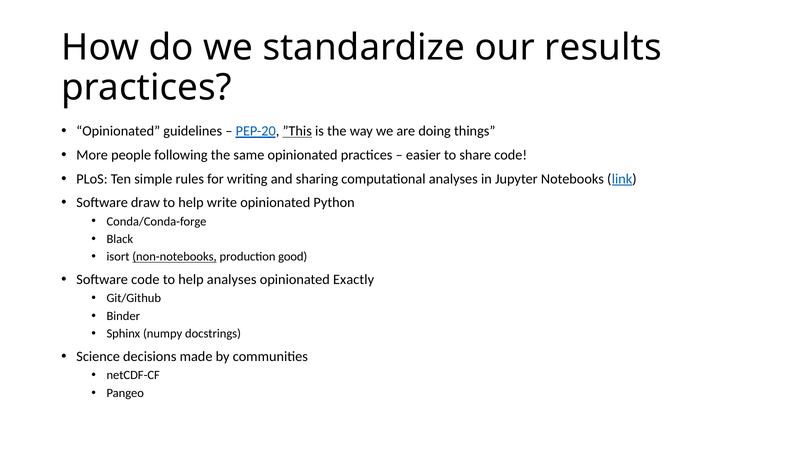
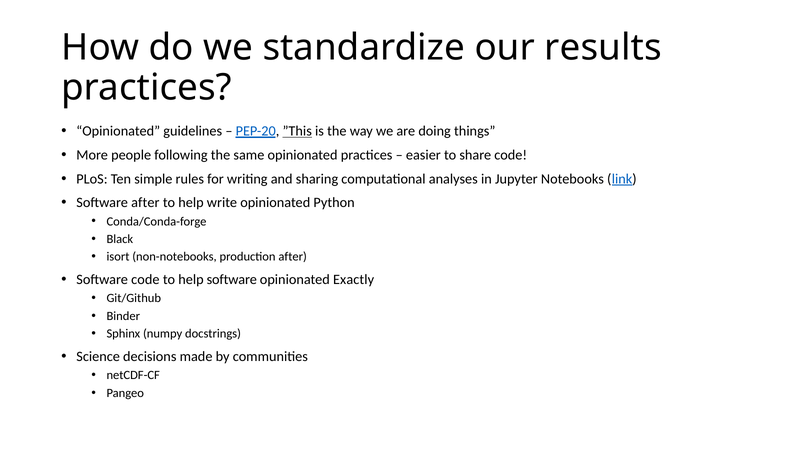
Software draw: draw -> after
non-notebooks underline: present -> none
production good: good -> after
help analyses: analyses -> software
